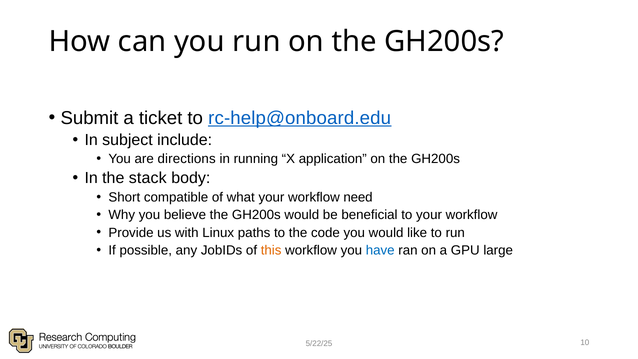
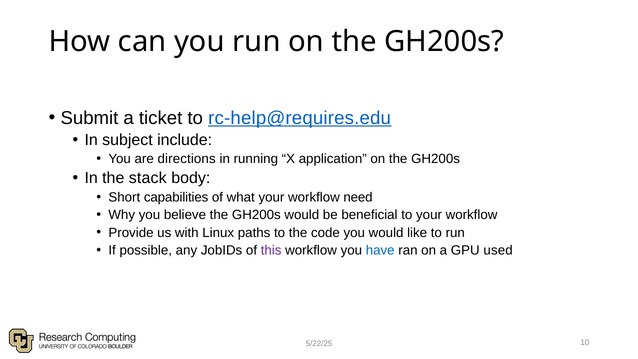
rc-help@onboard.edu: rc-help@onboard.edu -> rc-help@requires.edu
compatible: compatible -> capabilities
this colour: orange -> purple
large: large -> used
